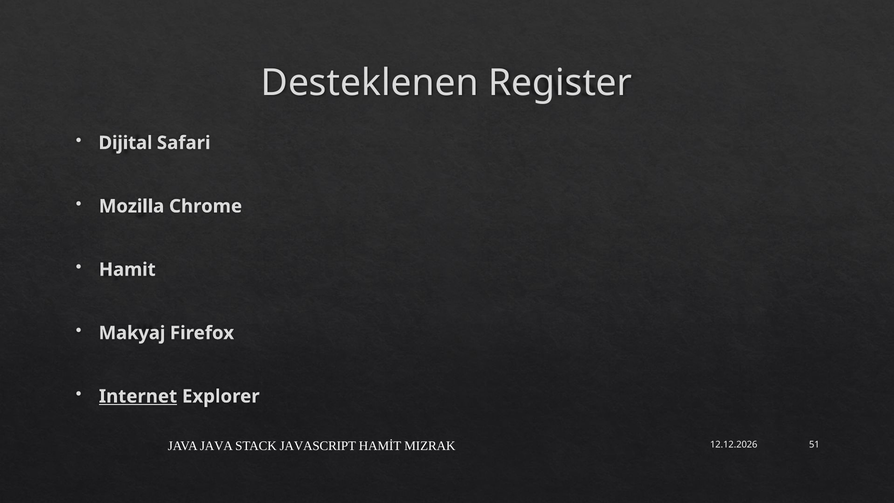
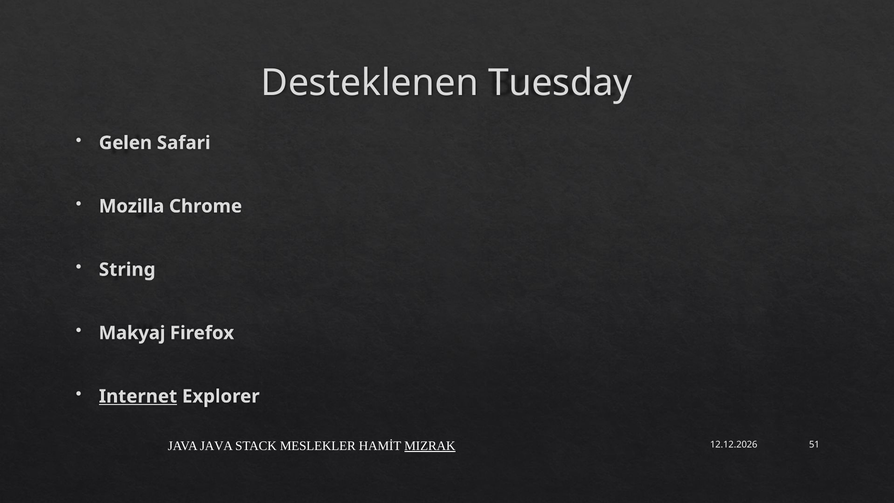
Register: Register -> Tuesday
Dijital: Dijital -> Gelen
Hamit: Hamit -> String
JAVASCRIPT: JAVASCRIPT -> MESLEKLER
MIZRAK underline: none -> present
